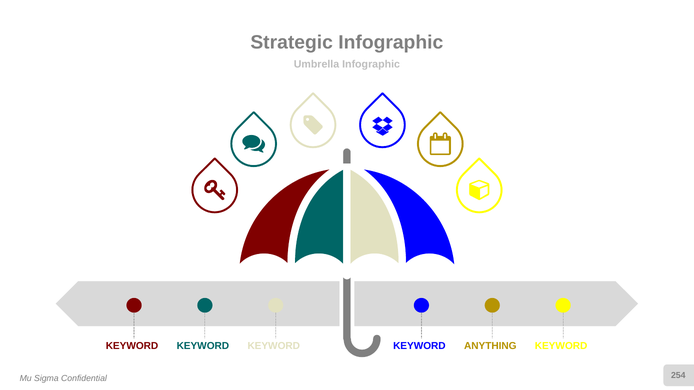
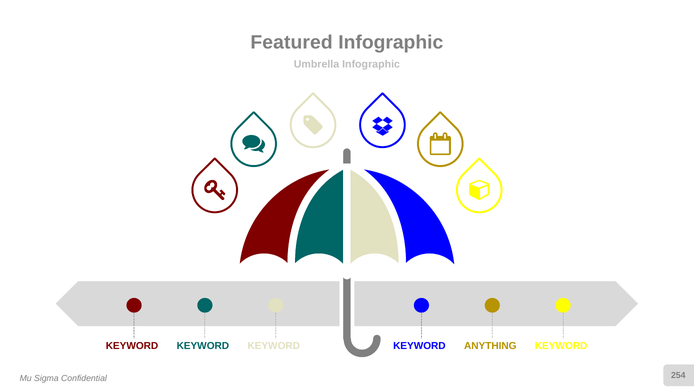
Strategic: Strategic -> Featured
